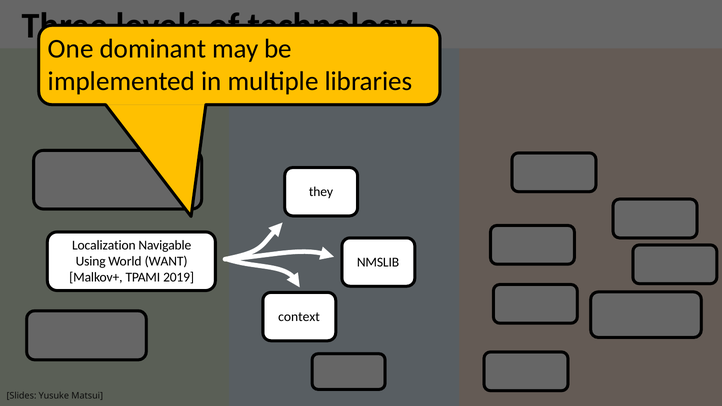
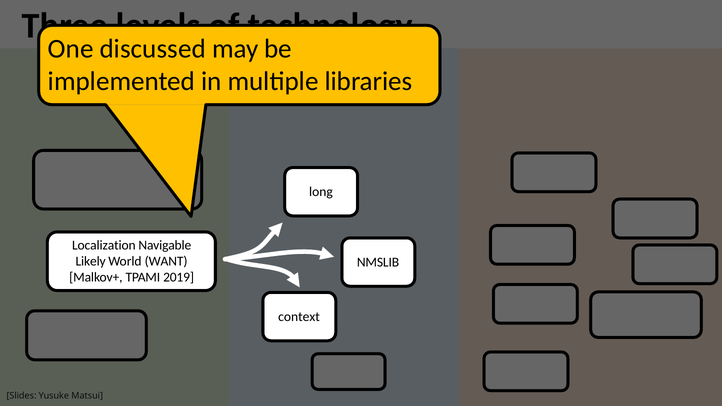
dominant: dominant -> discussed
they: they -> long
Using: Using -> Likely
